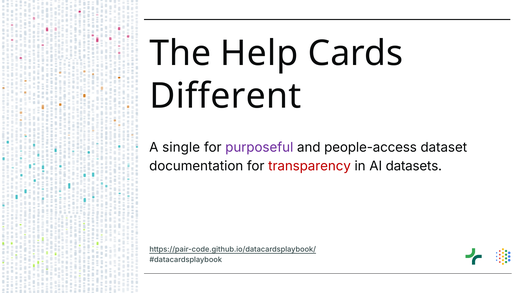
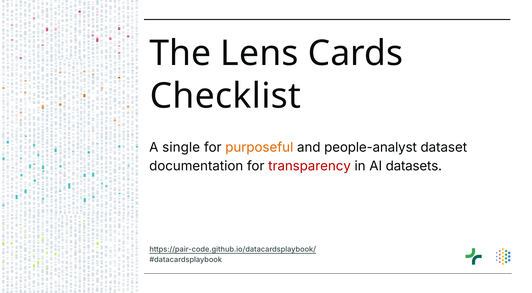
Help: Help -> Lens
Different: Different -> Checklist
purposeful colour: purple -> orange
people-access: people-access -> people-analyst
